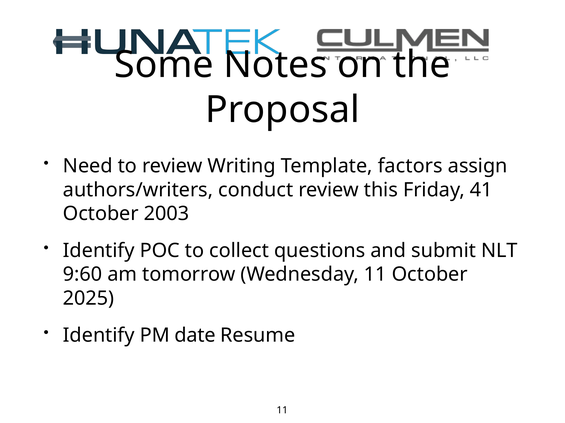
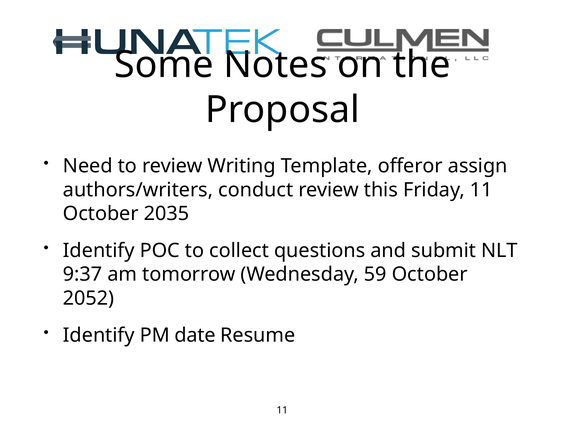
factors: factors -> offeror
Friday 41: 41 -> 11
2003: 2003 -> 2035
9:60: 9:60 -> 9:37
Wednesday 11: 11 -> 59
2025: 2025 -> 2052
